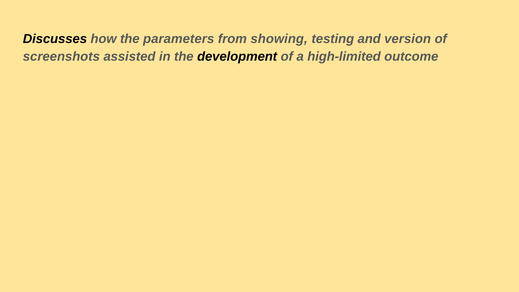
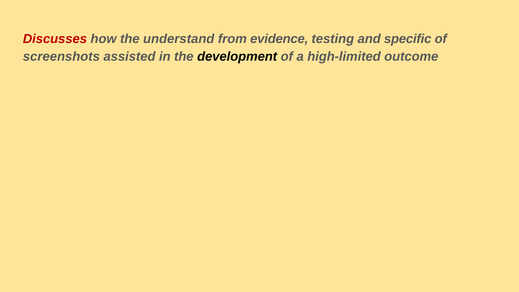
Discusses colour: black -> red
parameters: parameters -> understand
showing: showing -> evidence
version: version -> specific
